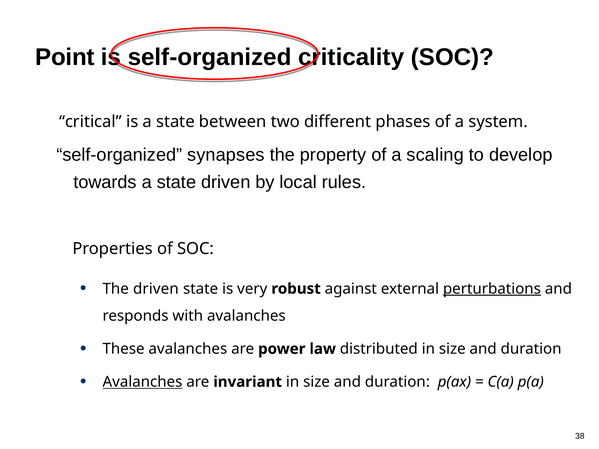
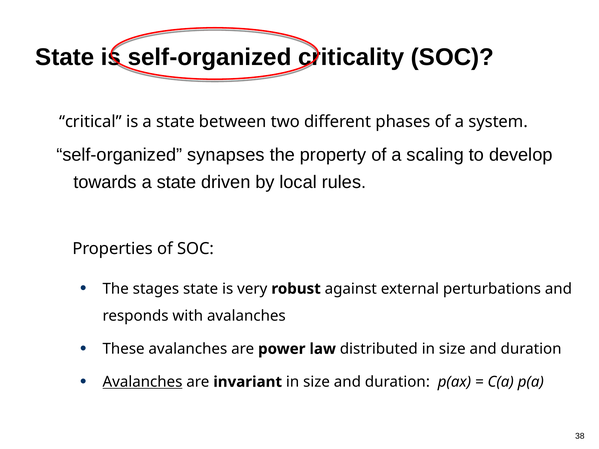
Point at (65, 57): Point -> State
The driven: driven -> stages
perturbations underline: present -> none
